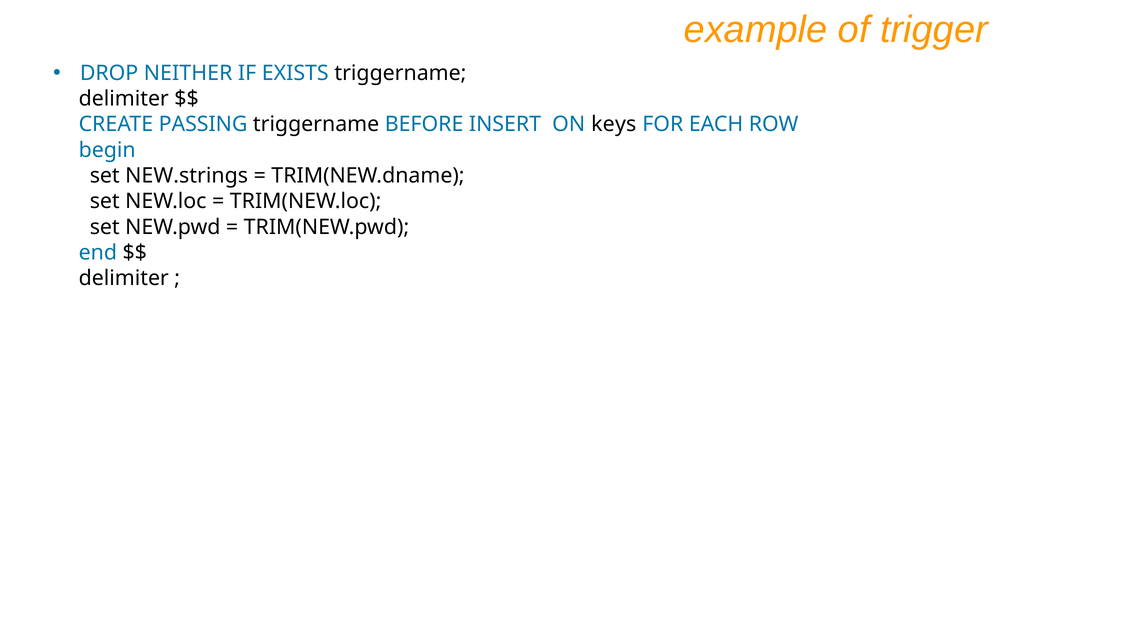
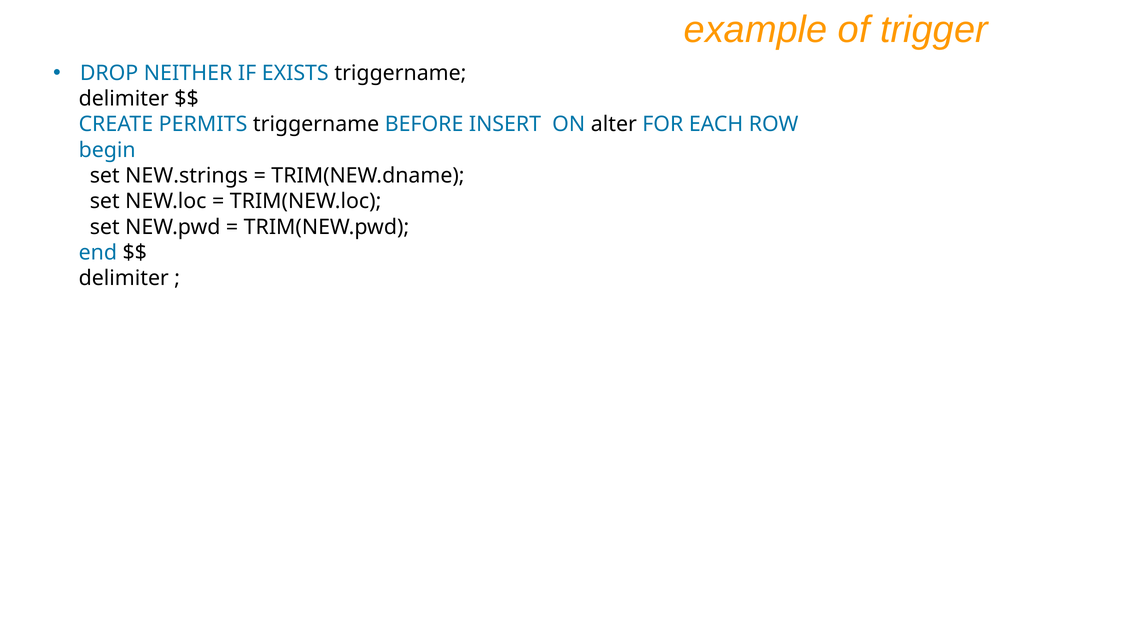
PASSING: PASSING -> PERMITS
keys: keys -> alter
